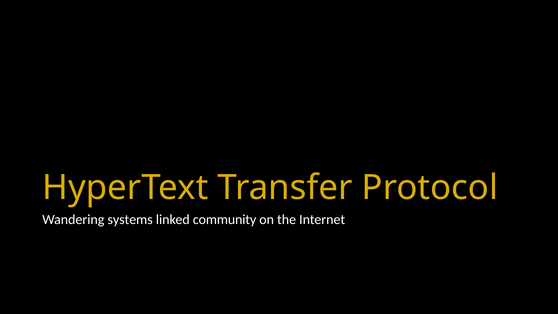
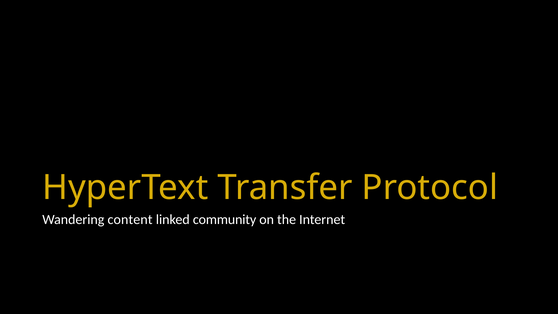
systems: systems -> content
